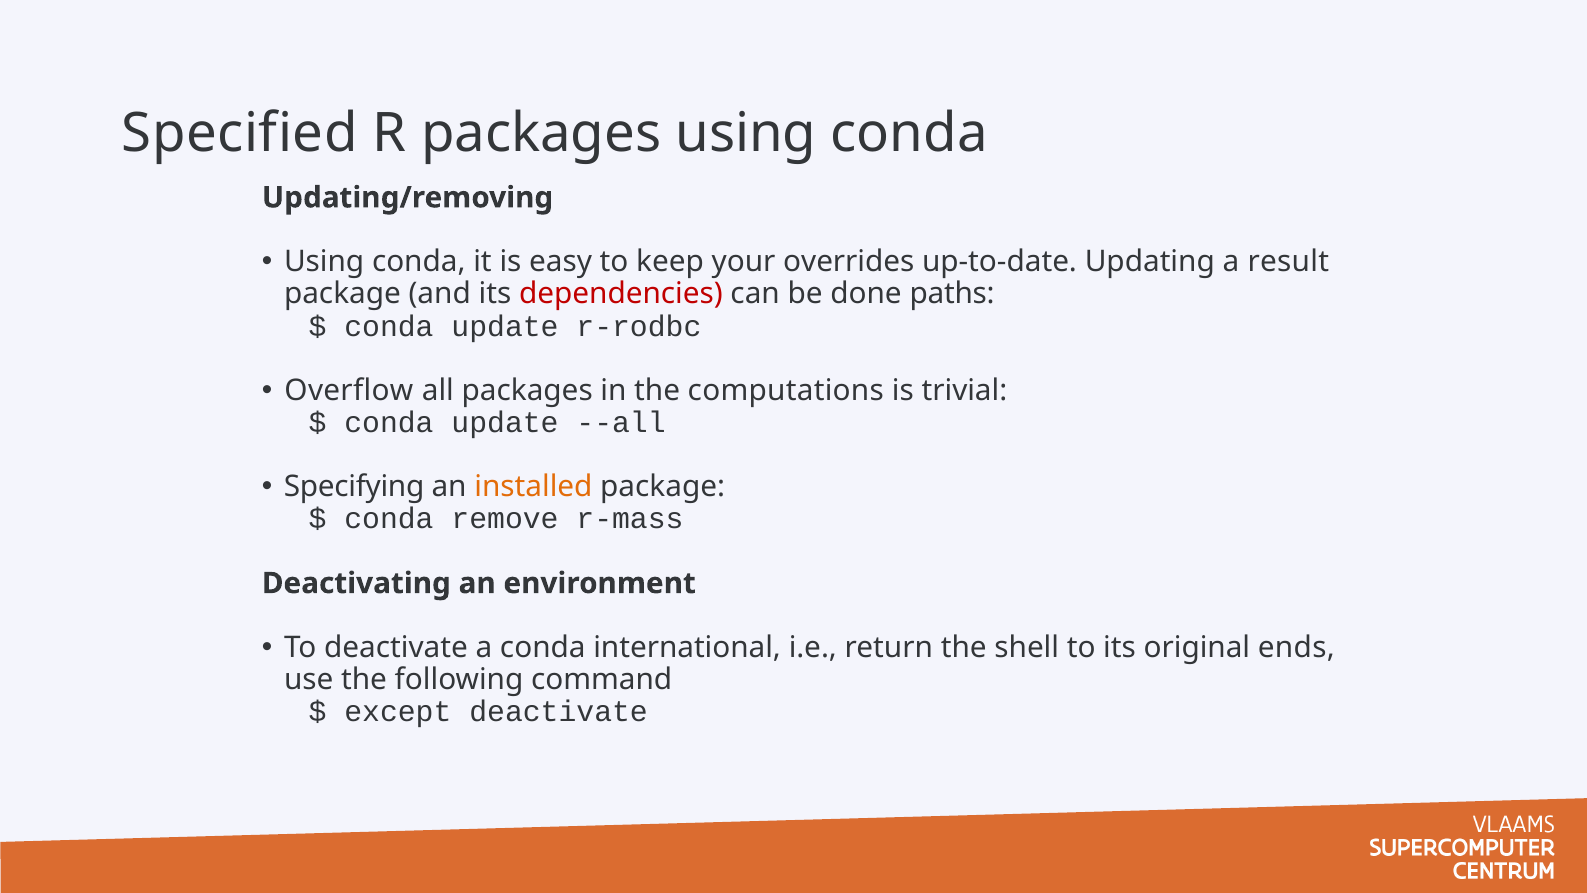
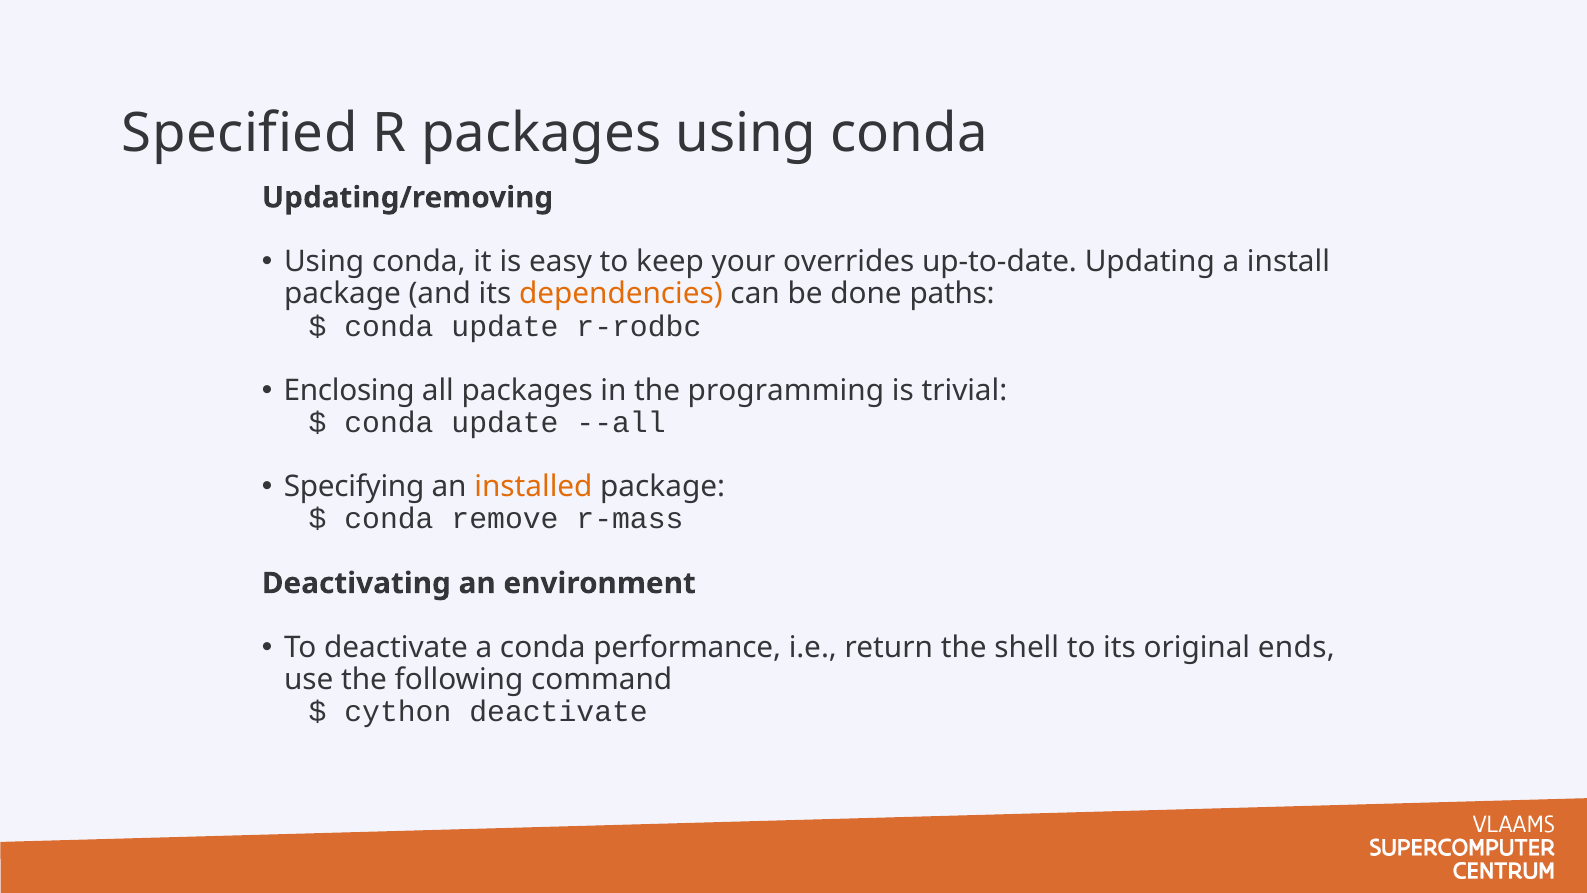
result: result -> install
dependencies colour: red -> orange
Overflow: Overflow -> Enclosing
computations: computations -> programming
international: international -> performance
except: except -> cython
